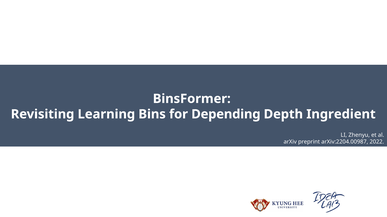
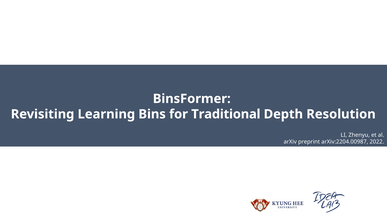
Depending: Depending -> Traditional
Ingredient: Ingredient -> Resolution
